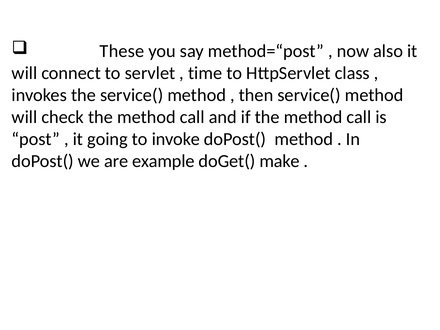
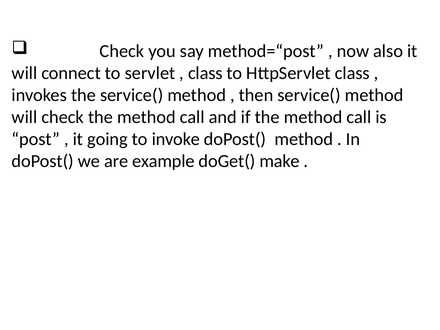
These at (122, 51): These -> Check
time at (205, 73): time -> class
